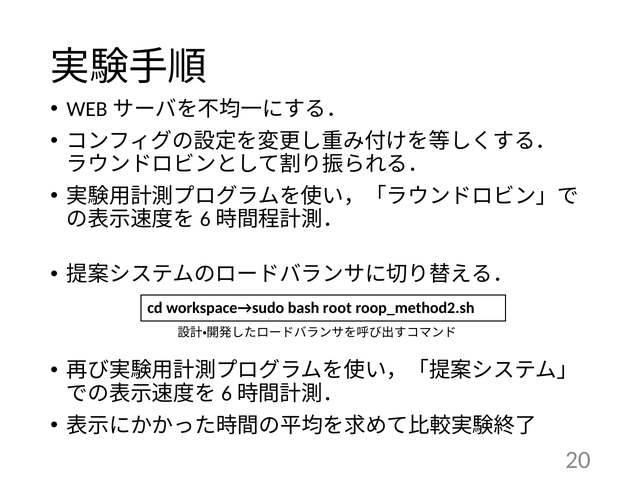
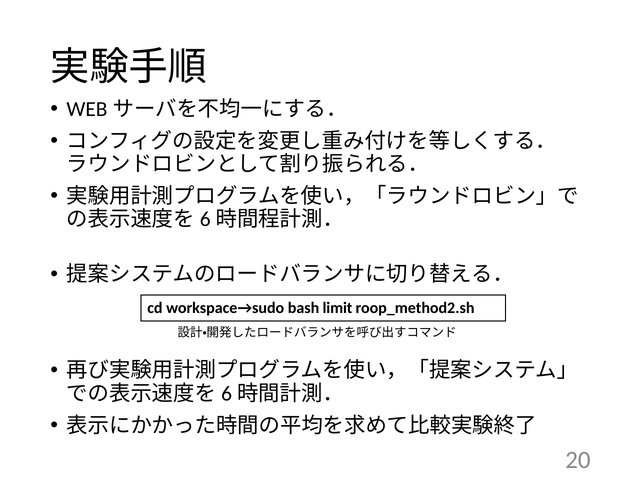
root: root -> limit
